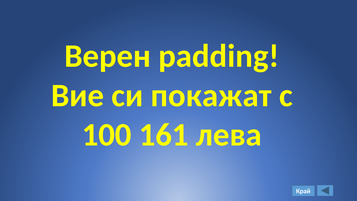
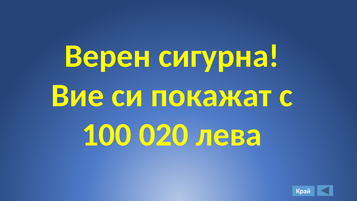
padding: padding -> сигурна
161: 161 -> 020
